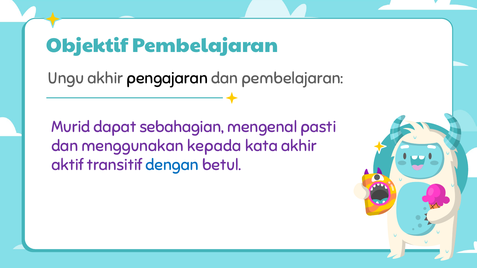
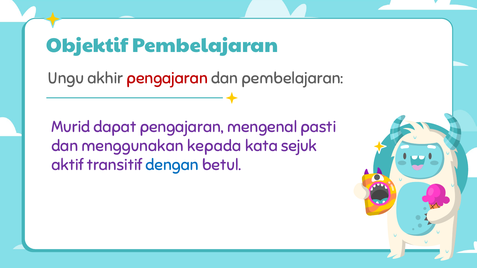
pengajaran at (167, 78) colour: black -> red
dapat sebahagian: sebahagian -> pengajaran
kata akhir: akhir -> sejuk
